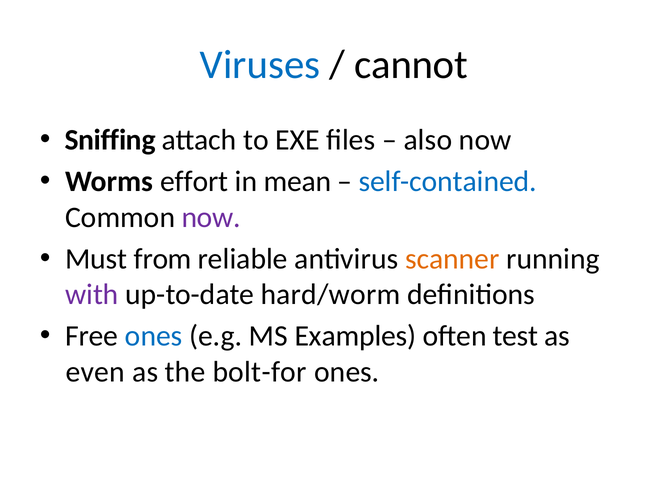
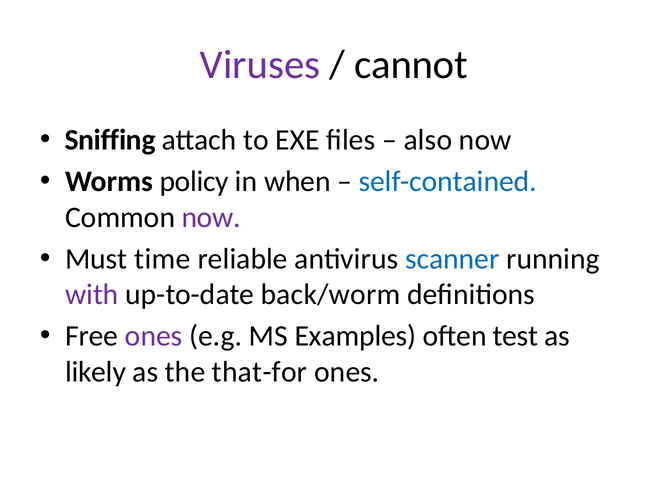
Viruses colour: blue -> purple
effort: effort -> policy
mean: mean -> when
from: from -> time
scanner colour: orange -> blue
hard/worm: hard/worm -> back/worm
ones at (154, 336) colour: blue -> purple
even: even -> likely
bolt-for: bolt-for -> that-for
